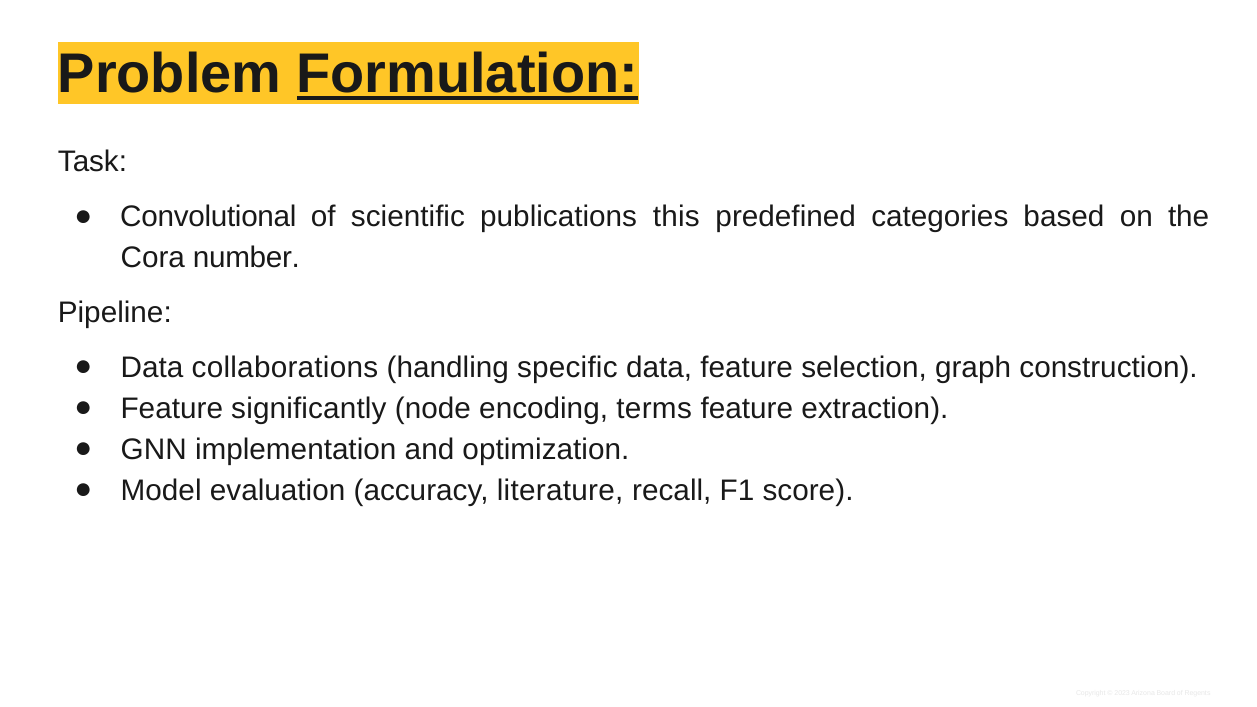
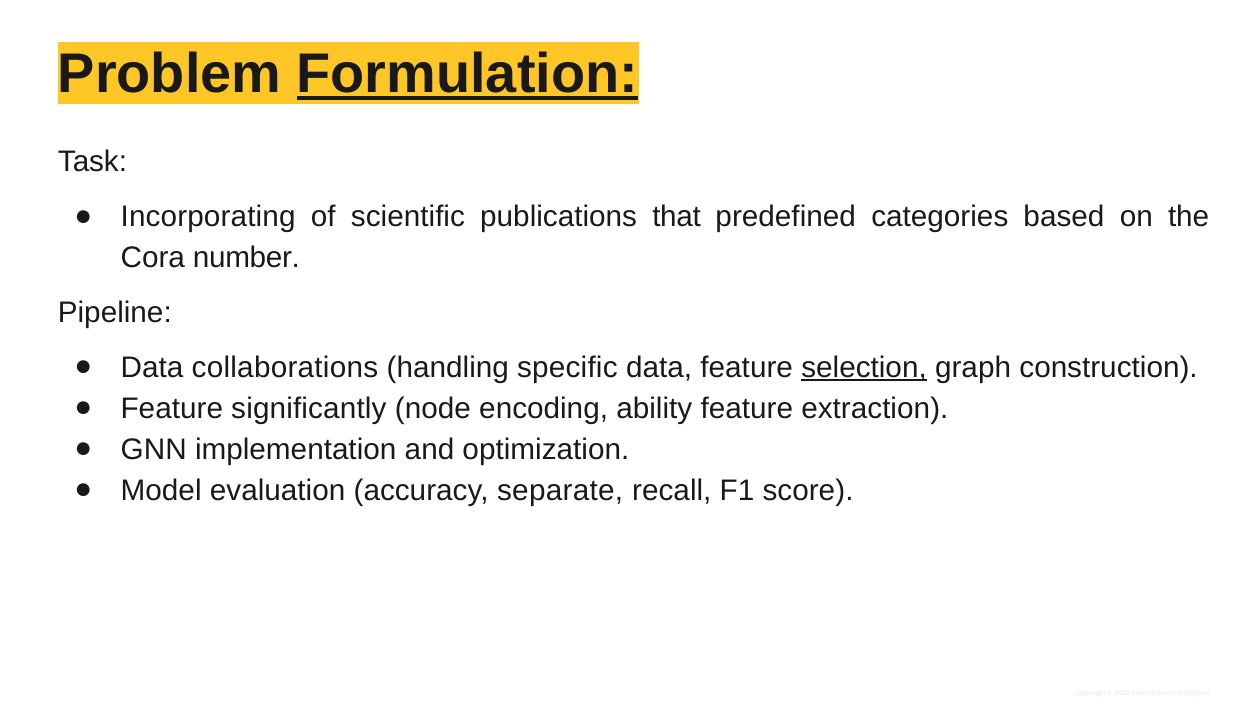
Convolutional: Convolutional -> Incorporating
this: this -> that
selection underline: none -> present
terms: terms -> ability
literature: literature -> separate
